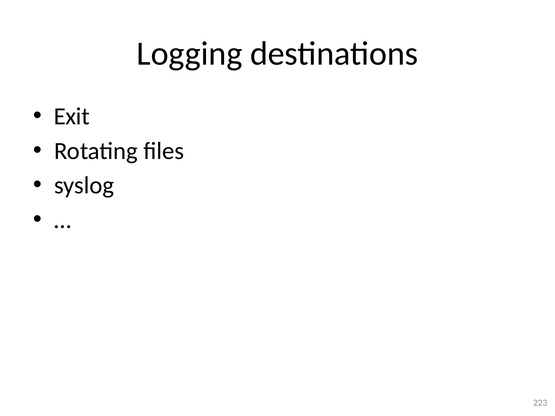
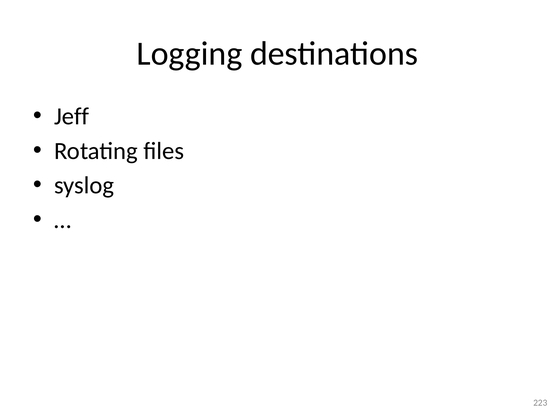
Exit: Exit -> Jeff
